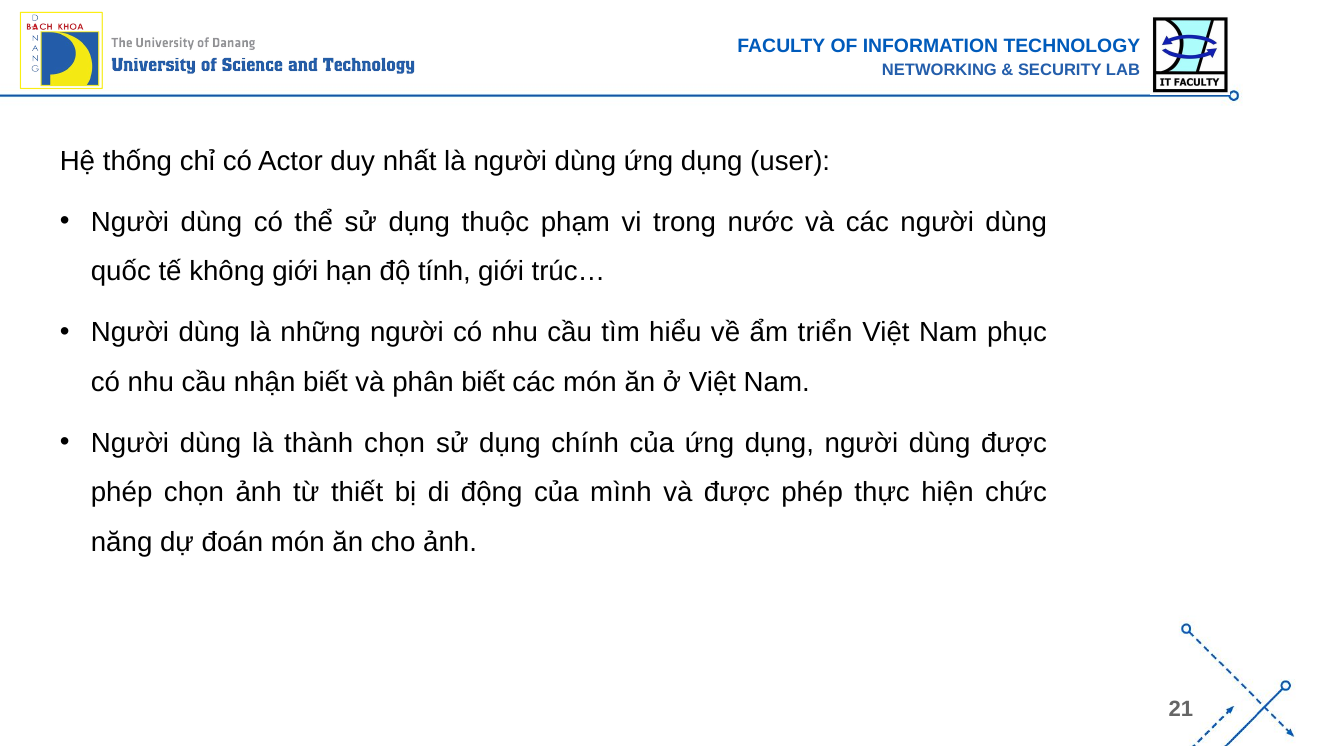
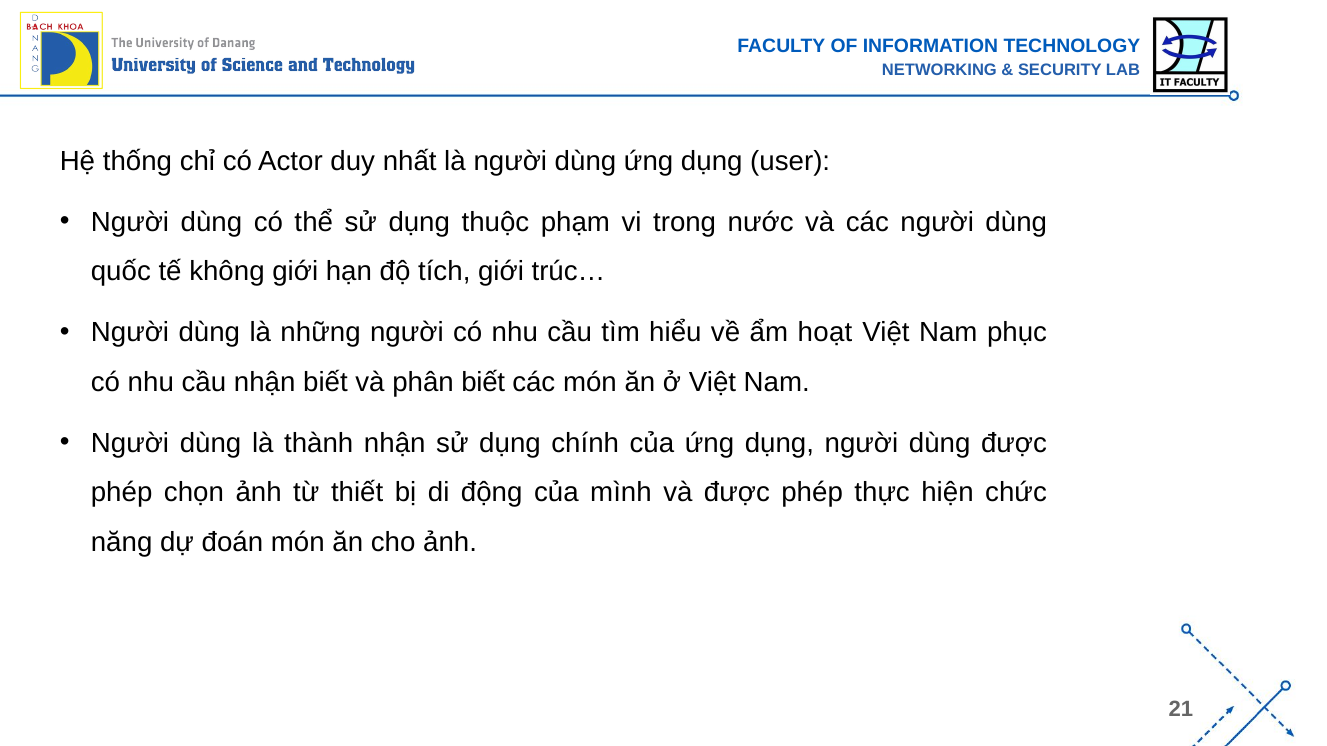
tính: tính -> tích
triển: triển -> hoạt
thành chọn: chọn -> nhận
